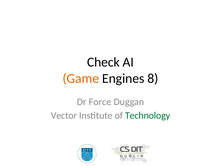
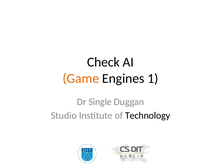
8: 8 -> 1
Force: Force -> Single
Vector: Vector -> Studio
Technology colour: green -> black
